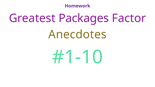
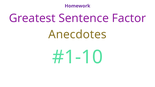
Packages: Packages -> Sentence
